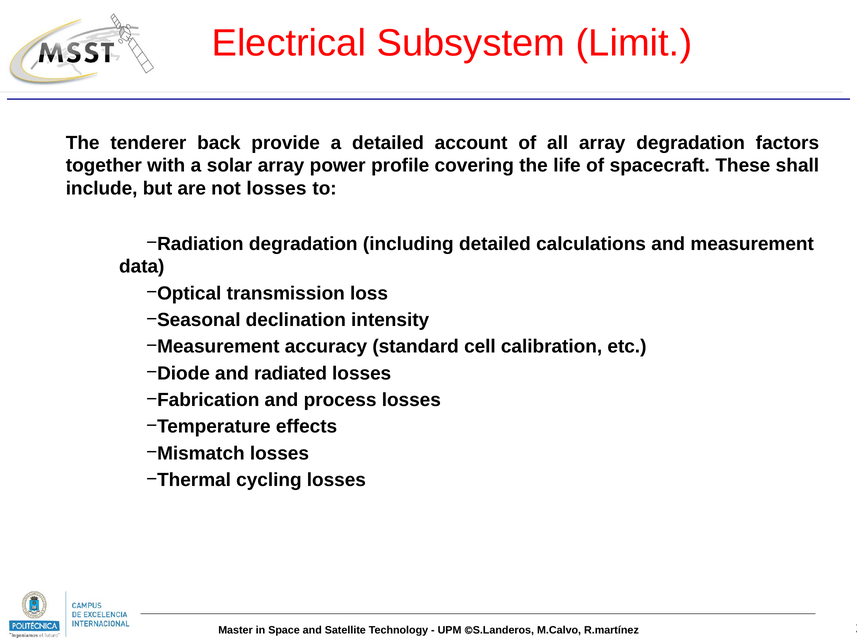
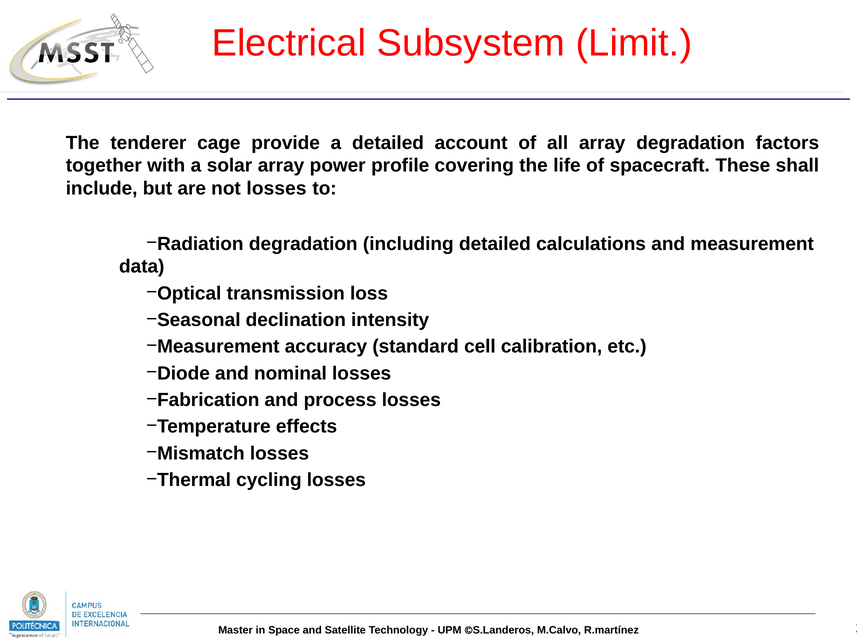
back: back -> cage
radiated: radiated -> nominal
